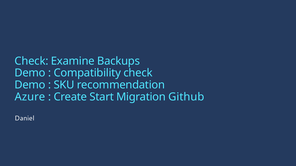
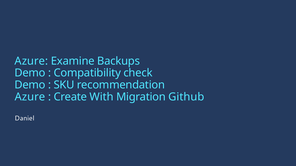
Check at (31, 61): Check -> Azure
Start: Start -> With
